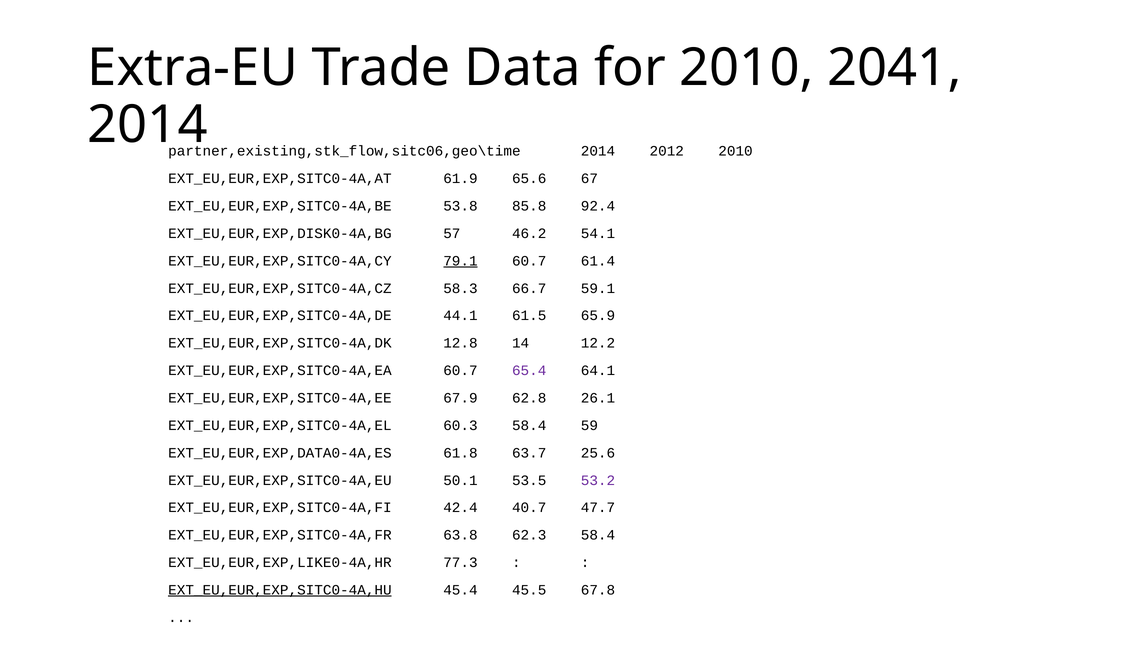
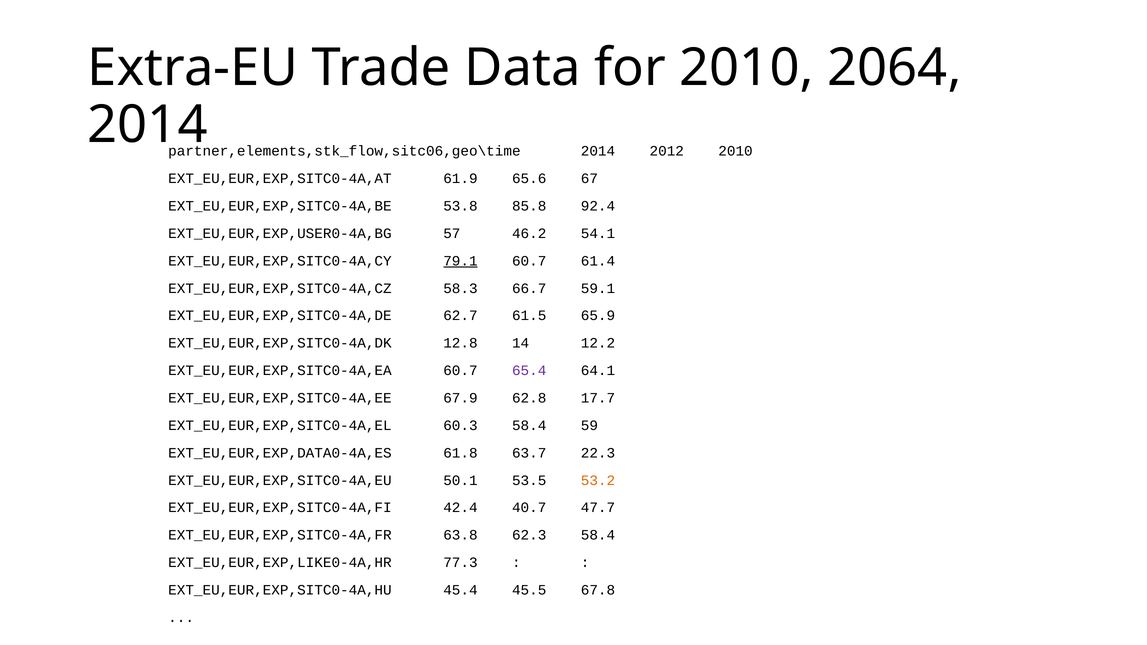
2041: 2041 -> 2064
partner,existing,stk_flow,sitc06,geo\time: partner,existing,stk_flow,sitc06,geo\time -> partner,elements,stk_flow,sitc06,geo\time
EXT_EU,EUR,EXP,DISK0-4A,BG: EXT_EU,EUR,EXP,DISK0-4A,BG -> EXT_EU,EUR,EXP,USER0-4A,BG
44.1: 44.1 -> 62.7
26.1: 26.1 -> 17.7
25.6: 25.6 -> 22.3
53.2 colour: purple -> orange
EXT_EU,EUR,EXP,SITC0-4A,HU underline: present -> none
